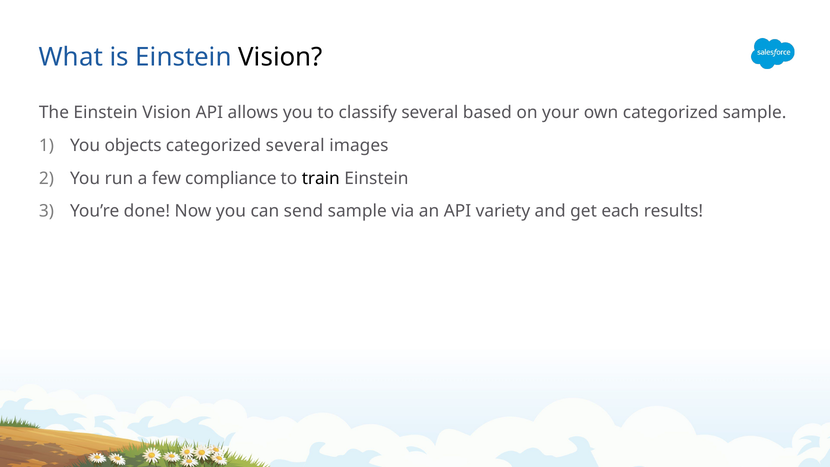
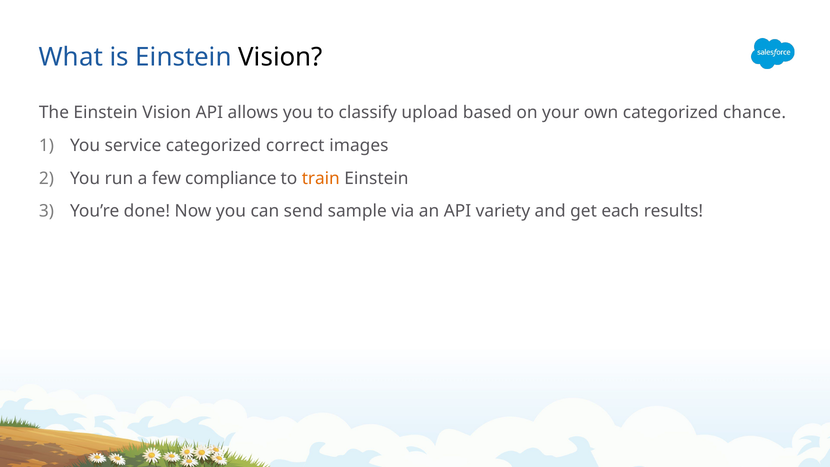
classify several: several -> upload
categorized sample: sample -> chance
objects: objects -> service
categorized several: several -> correct
train colour: black -> orange
